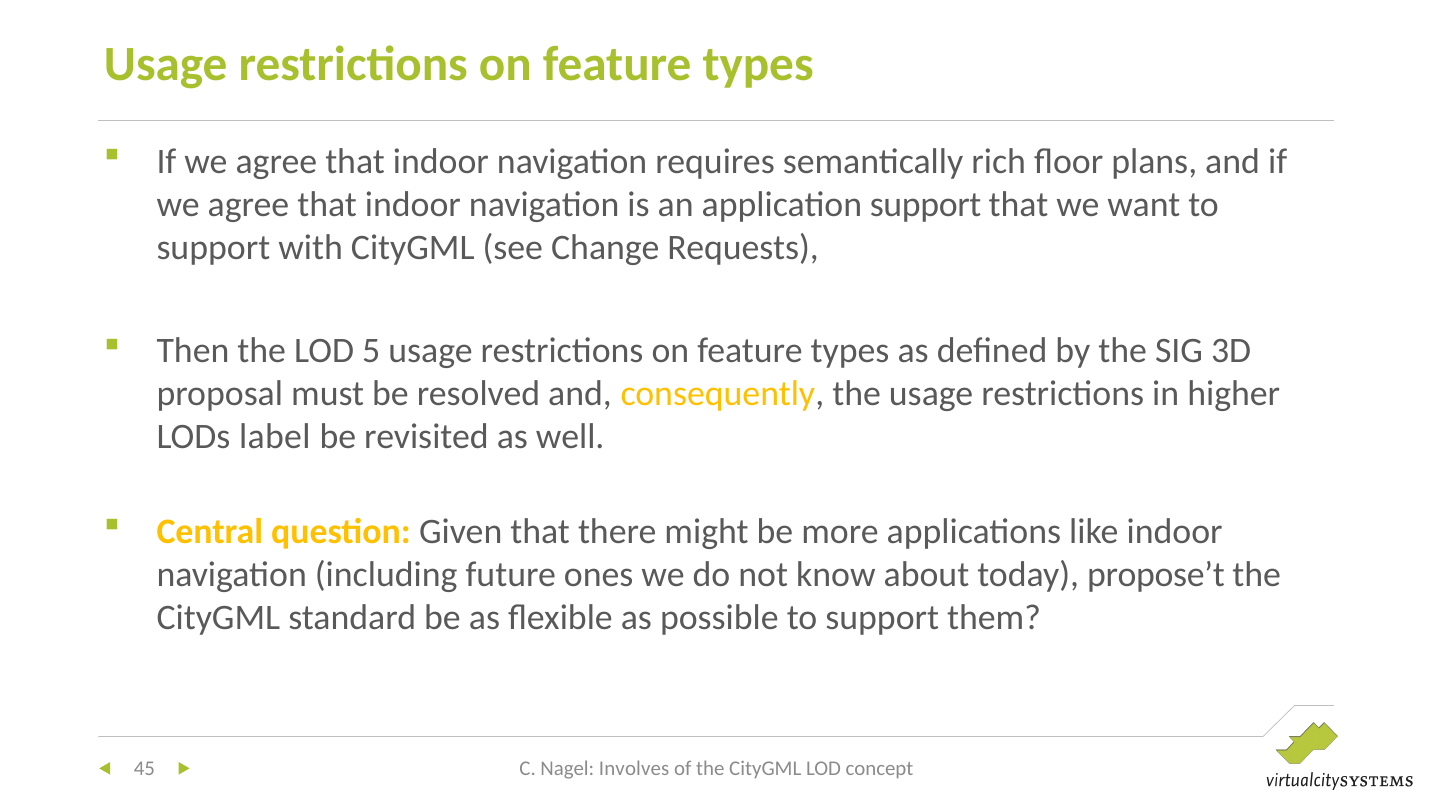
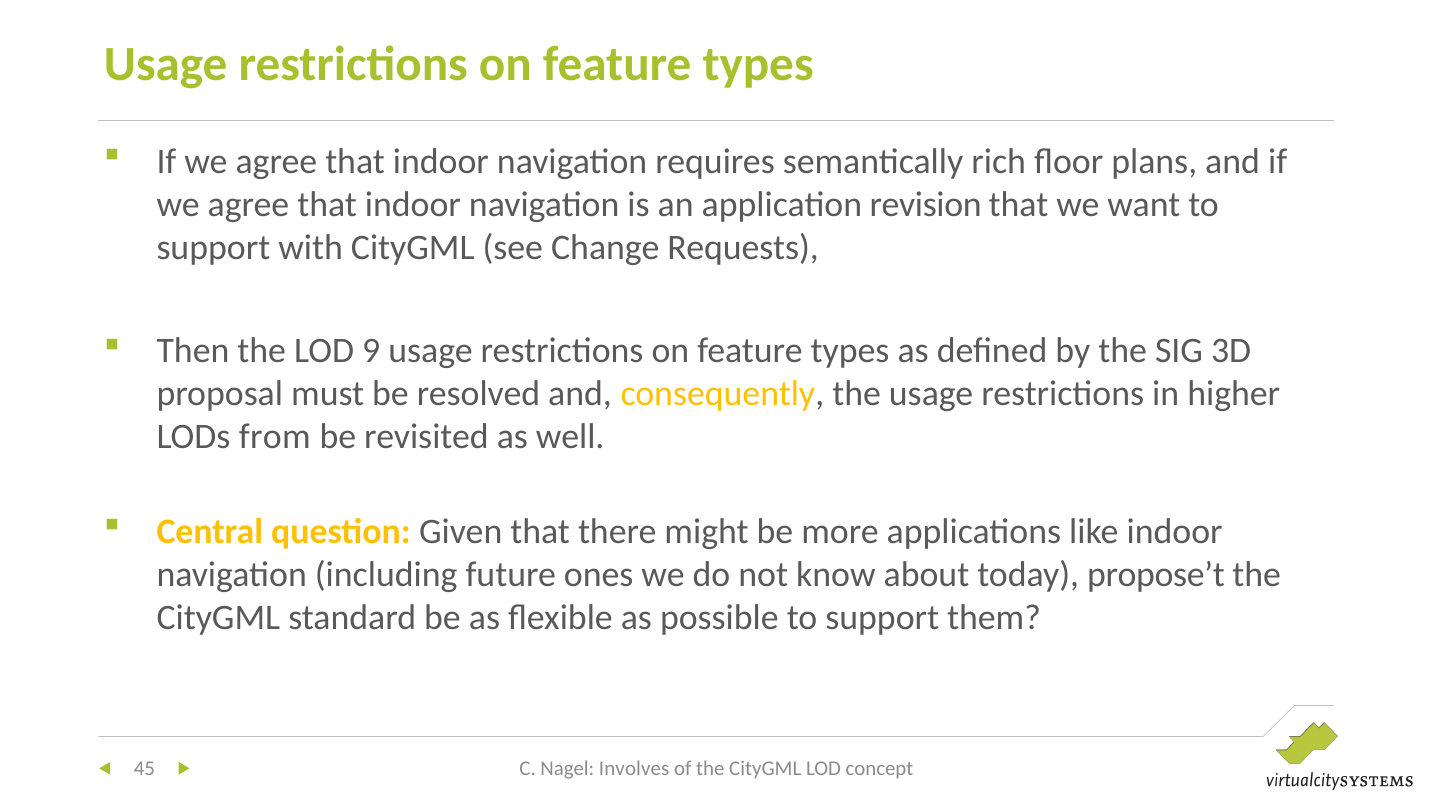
application support: support -> revision
5: 5 -> 9
label: label -> from
